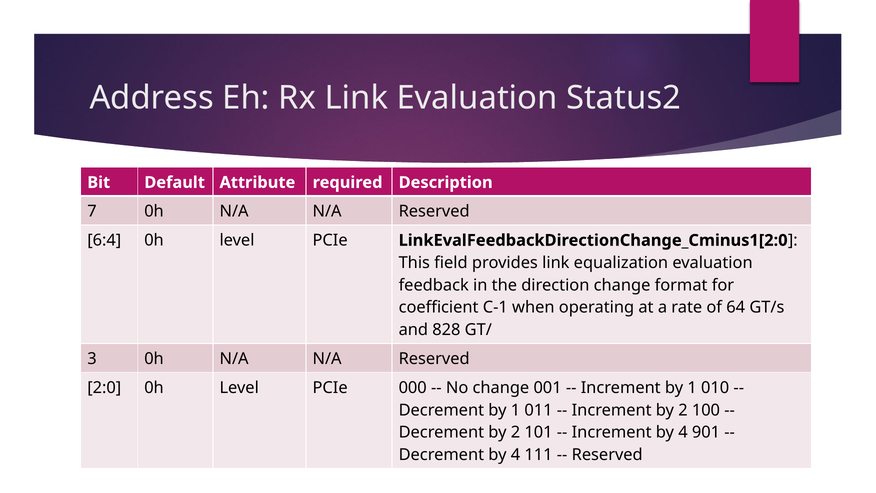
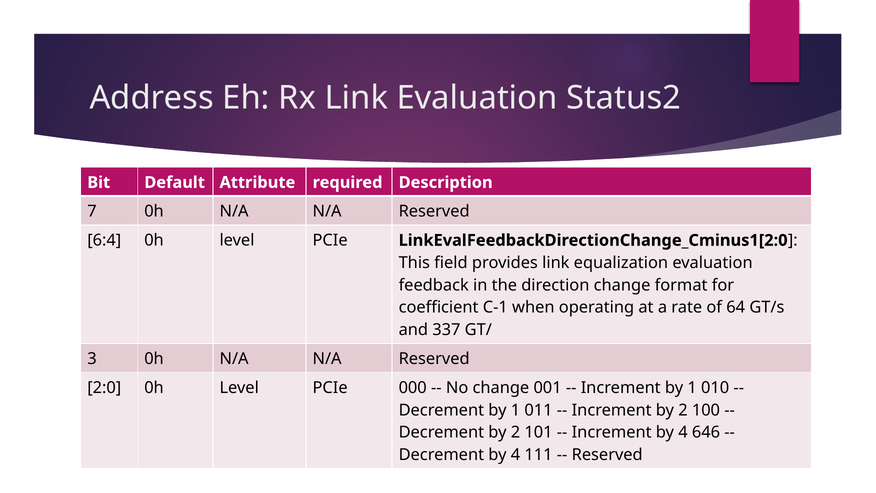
828: 828 -> 337
901: 901 -> 646
